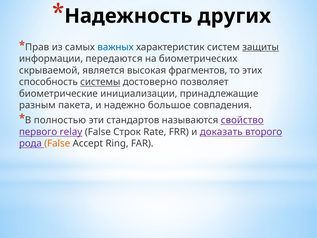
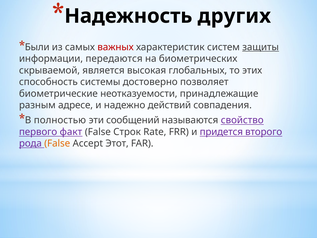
Прав: Прав -> Были
важных colour: blue -> red
фрагментов: фрагментов -> глобальных
системы underline: present -> none
инициализации: инициализации -> неотказуемости
пакета: пакета -> адресе
большое: большое -> действий
стандартов: стандартов -> сообщений
relay: relay -> факт
доказать: доказать -> придется
Ring: Ring -> Этот
